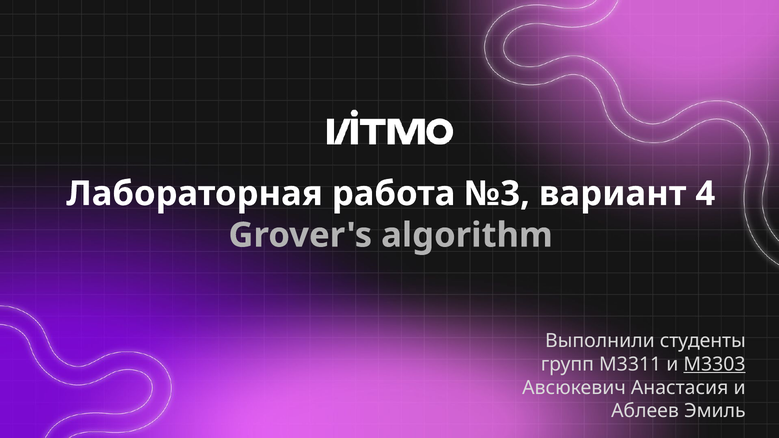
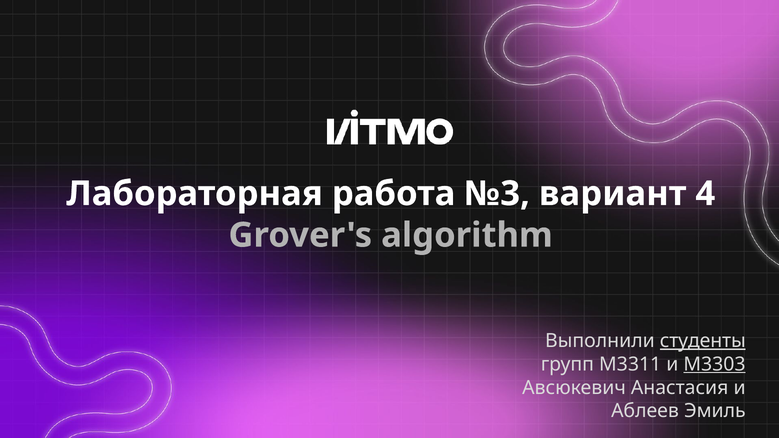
студенты underline: none -> present
